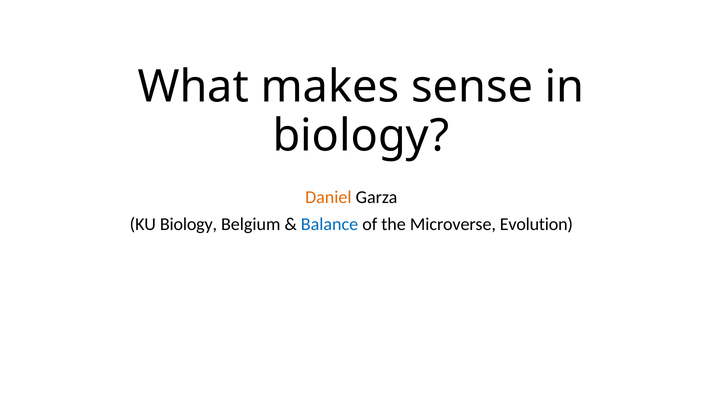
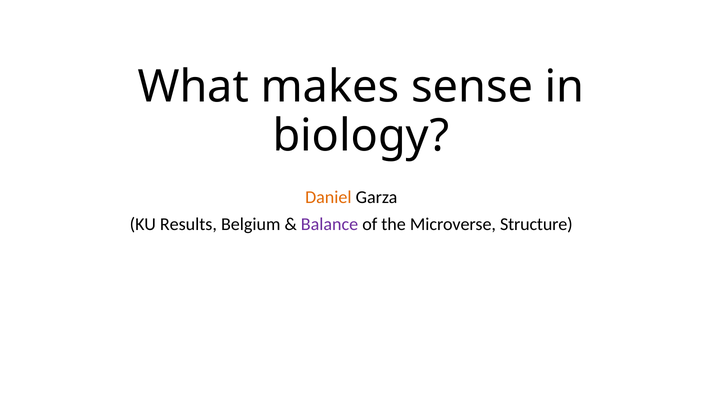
KU Biology: Biology -> Results
Balance colour: blue -> purple
Evolution: Evolution -> Structure
